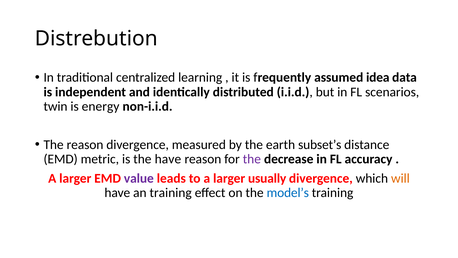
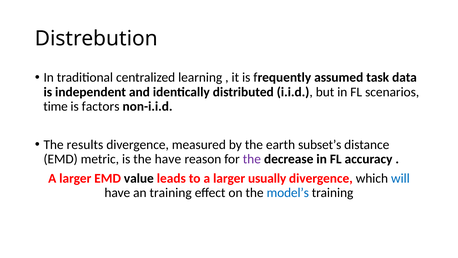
idea: idea -> task
twin: twin -> time
energy: energy -> factors
The reason: reason -> results
value colour: purple -> black
will colour: orange -> blue
